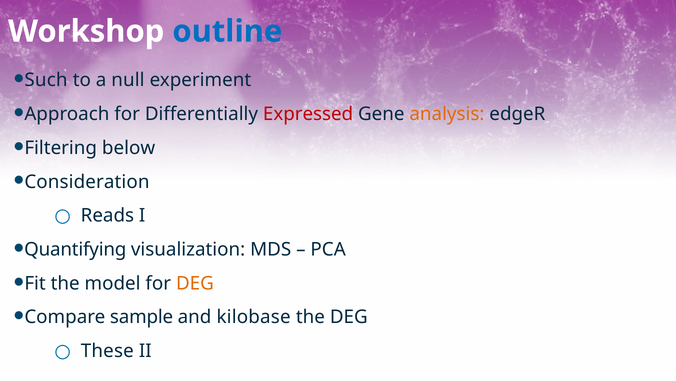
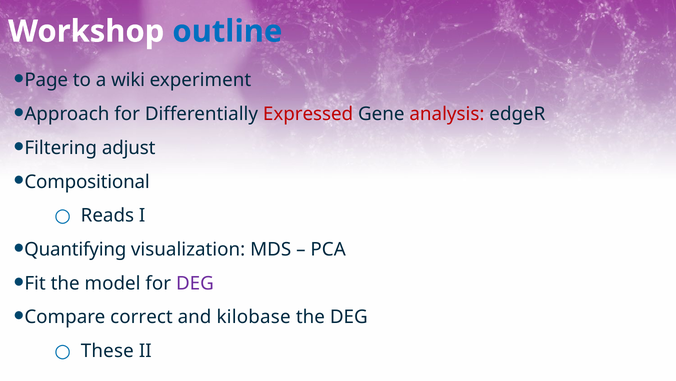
Such: Such -> Page
null: null -> wiki
analysis colour: orange -> red
below: below -> adjust
Consideration: Consideration -> Compositional
DEG at (195, 283) colour: orange -> purple
sample: sample -> correct
